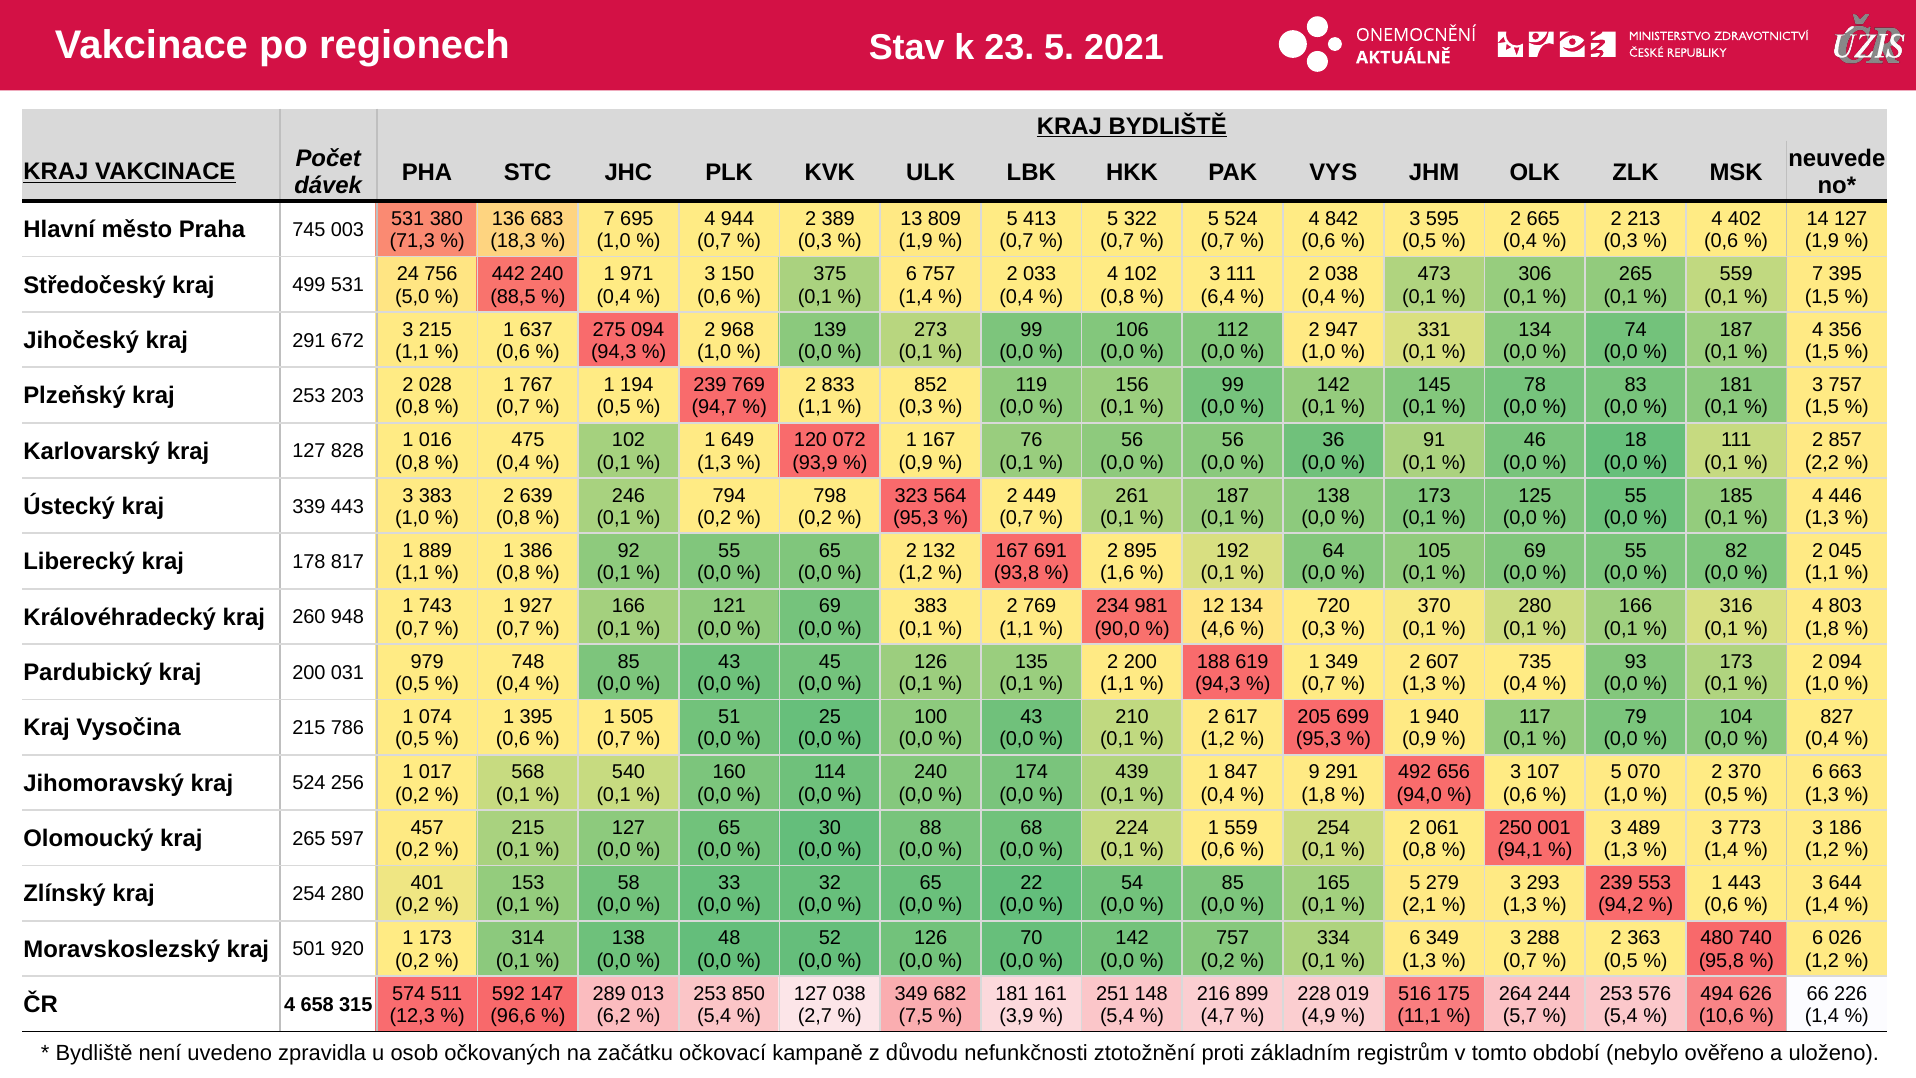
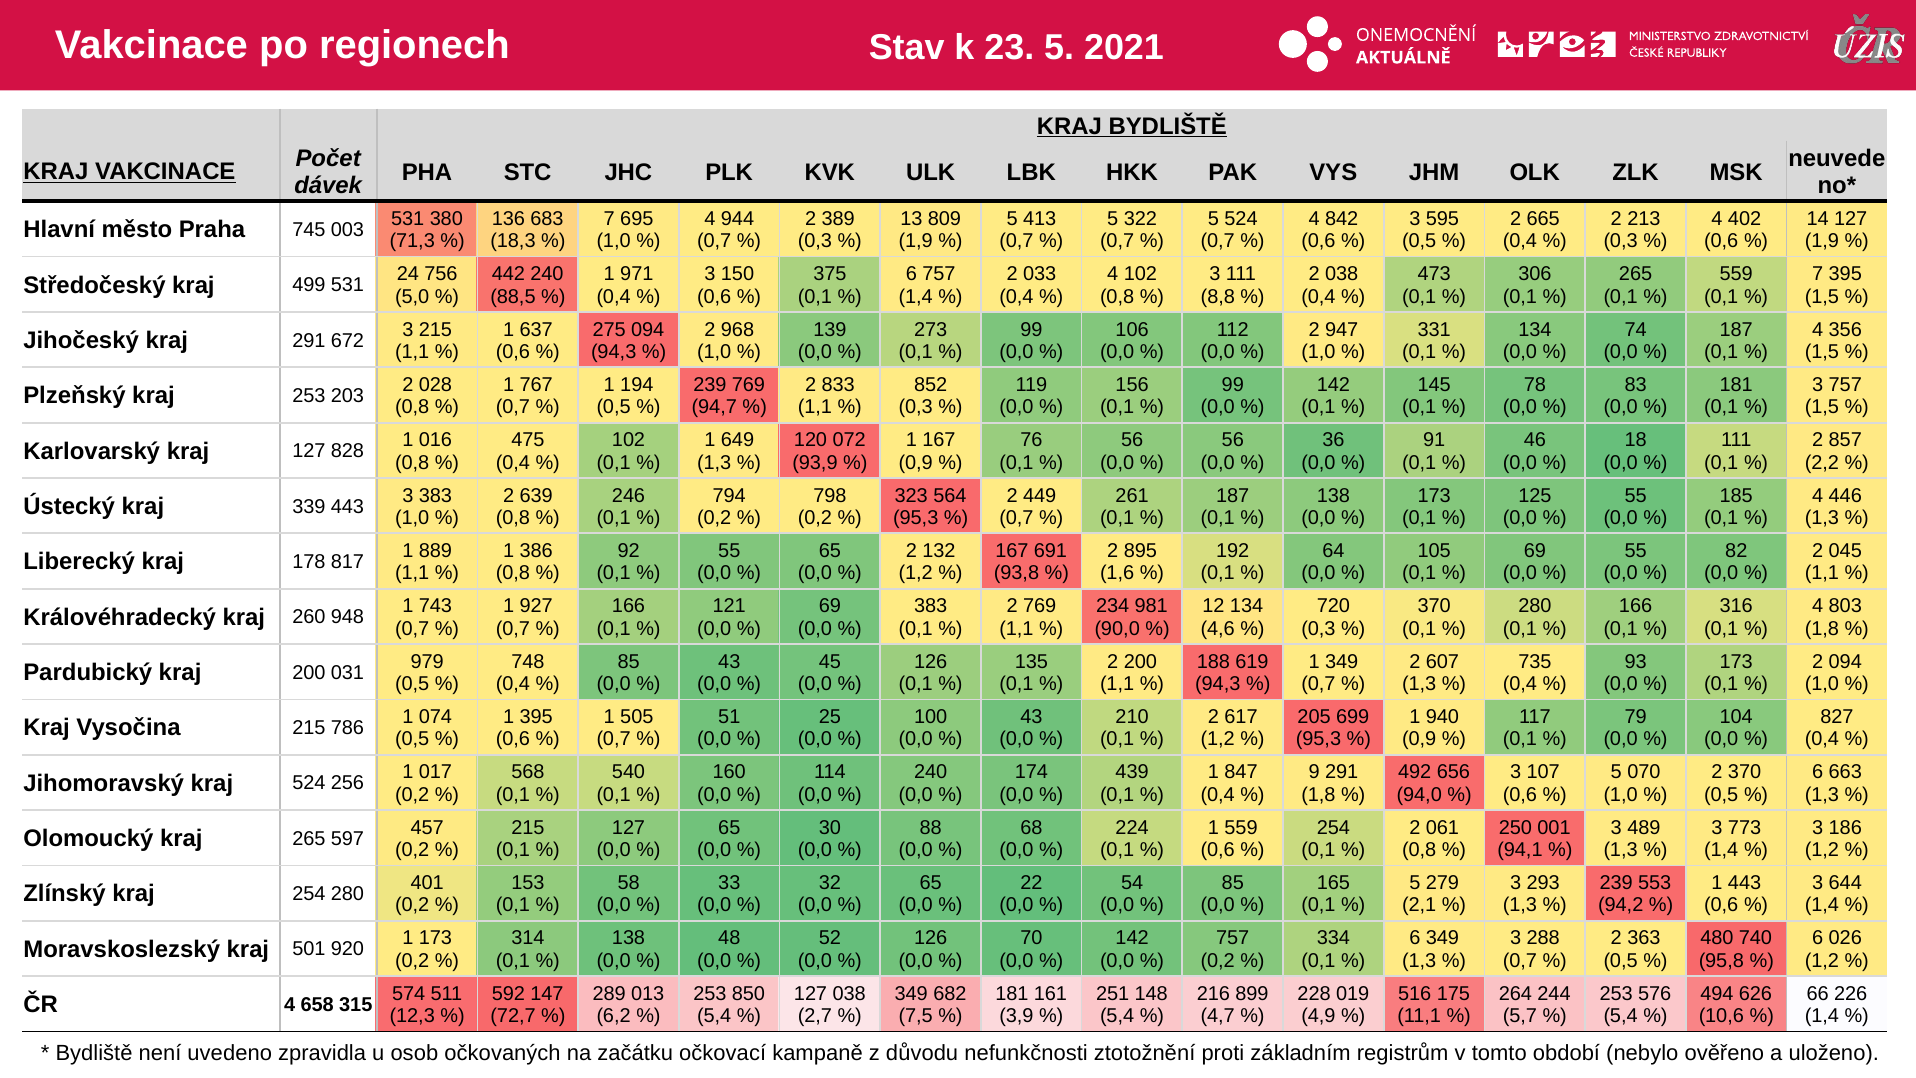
6,4: 6,4 -> 8,8
96,6: 96,6 -> 72,7
